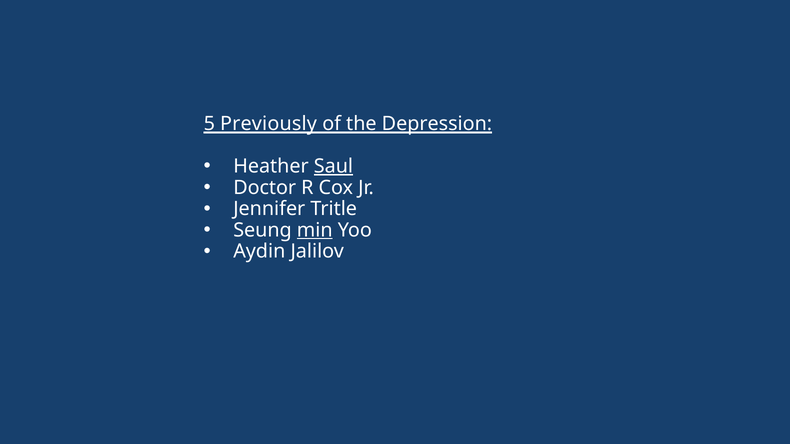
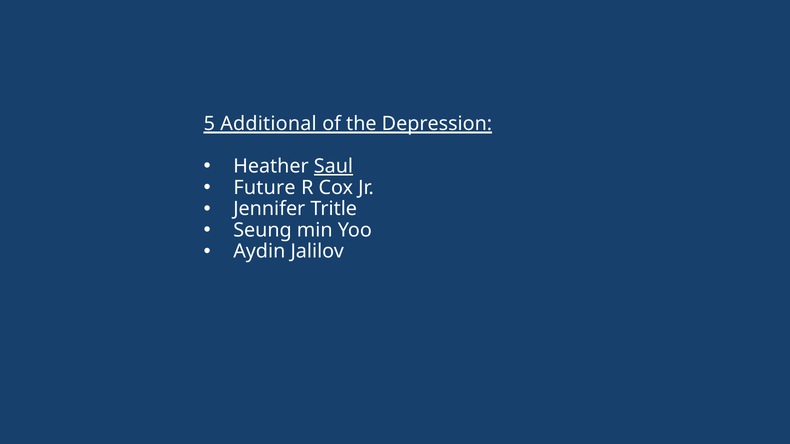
Previously: Previously -> Additional
Doctor: Doctor -> Future
min underline: present -> none
